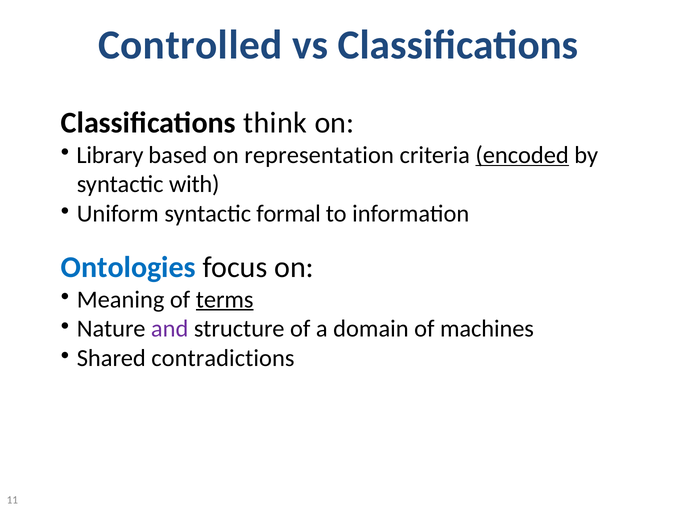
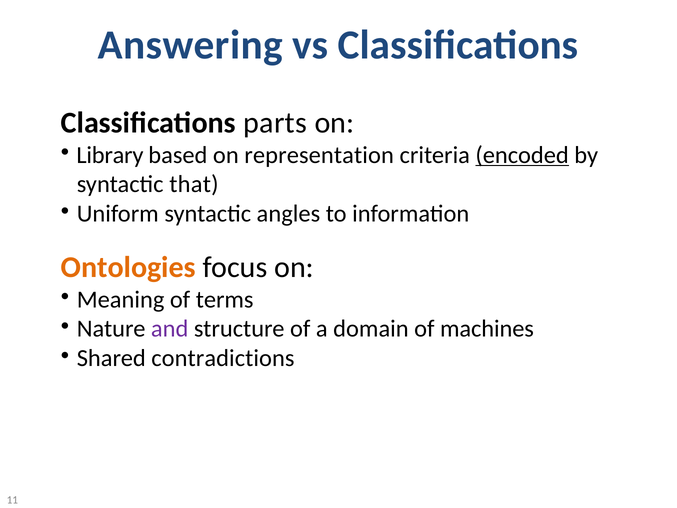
Controlled: Controlled -> Answering
think: think -> parts
with: with -> that
formal: formal -> angles
Ontologies colour: blue -> orange
terms underline: present -> none
